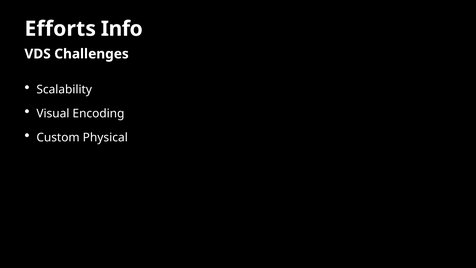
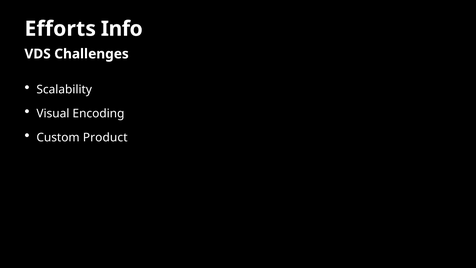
Physical: Physical -> Product
